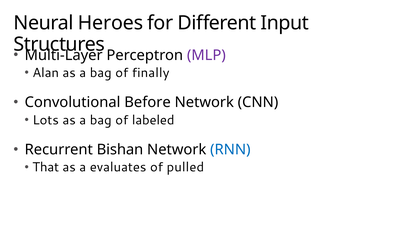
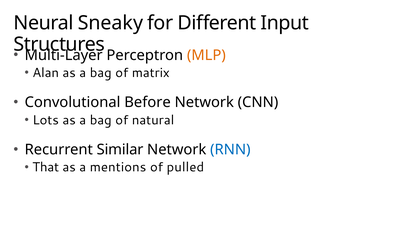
Heroes: Heroes -> Sneaky
MLP colour: purple -> orange
finally: finally -> matrix
labeled: labeled -> natural
Bishan: Bishan -> Similar
evaluates: evaluates -> mentions
